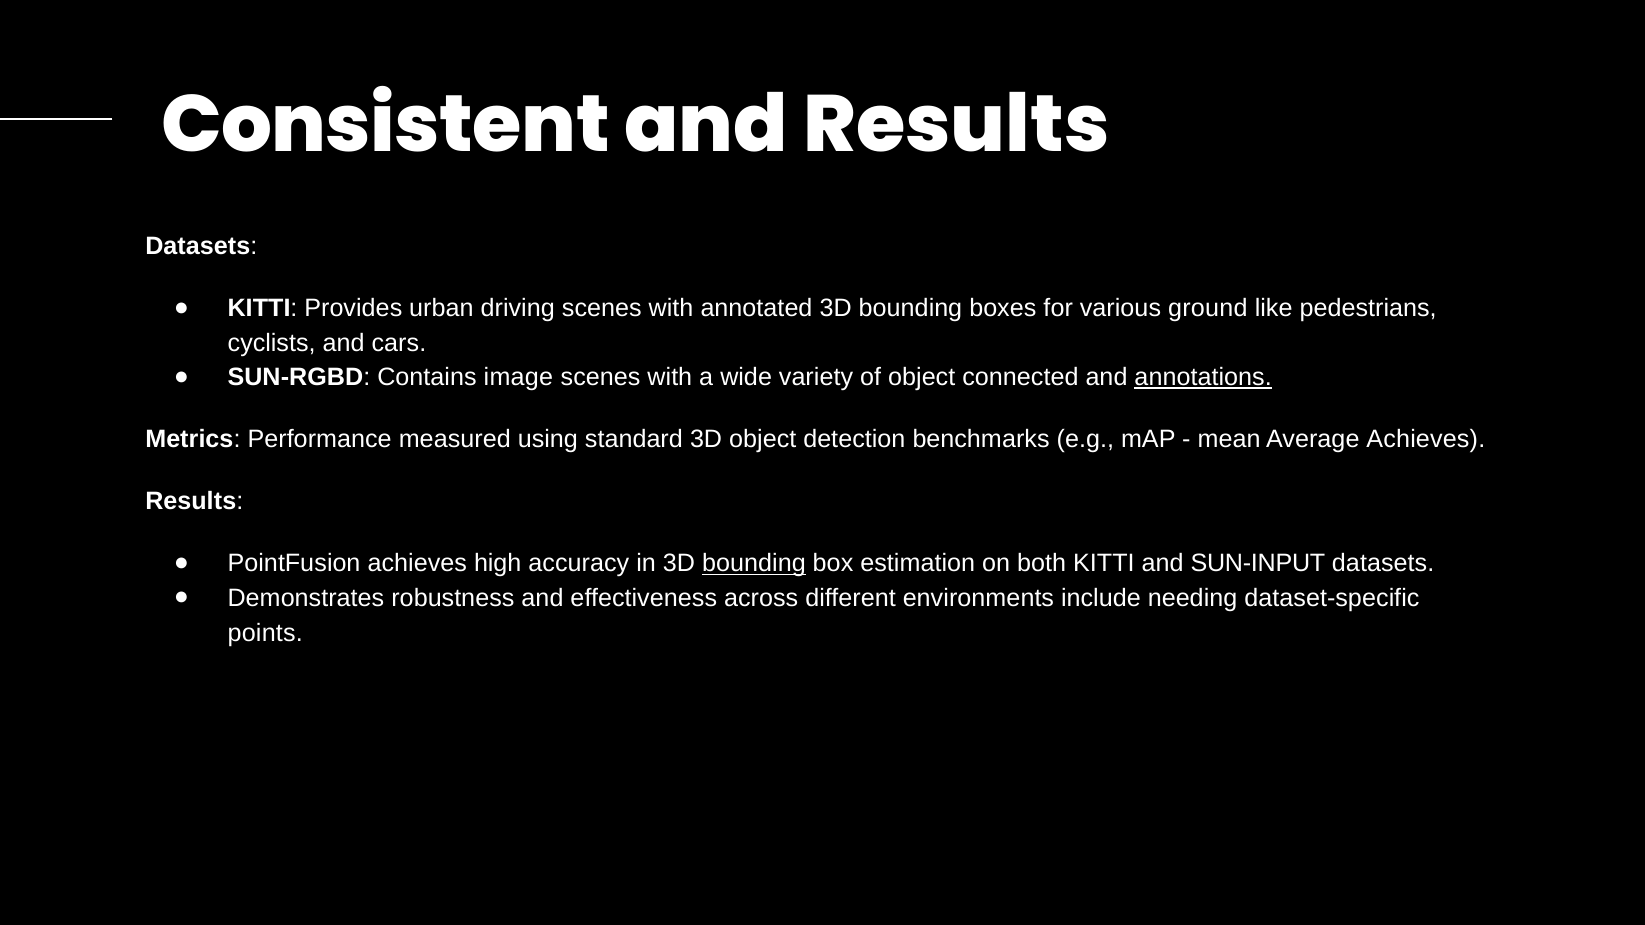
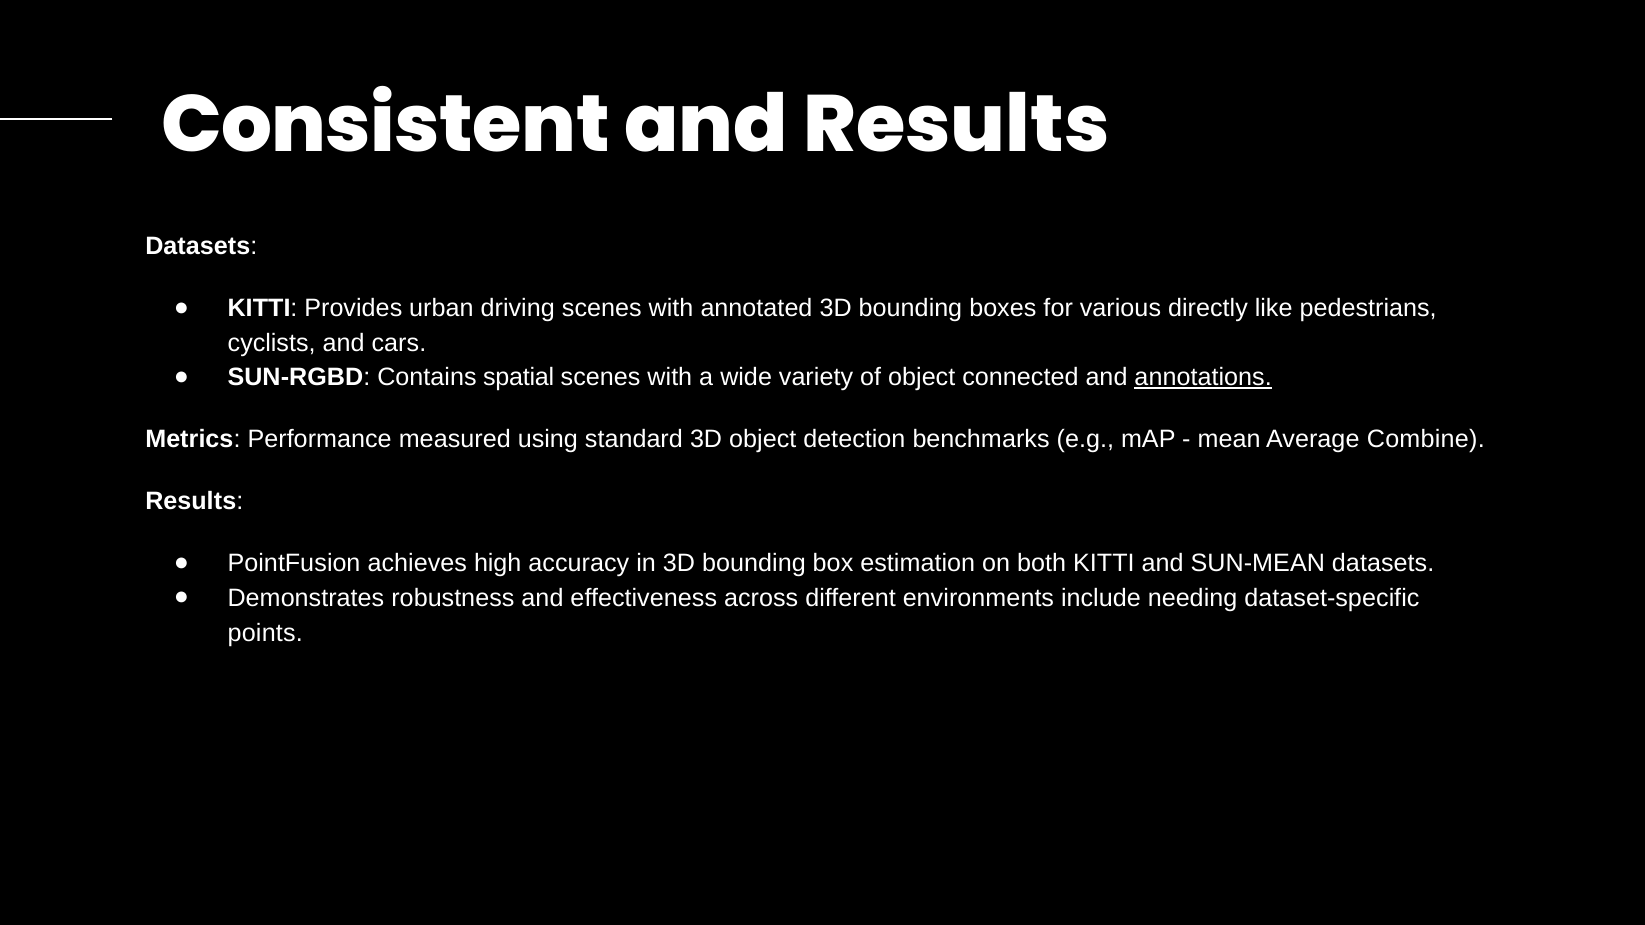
ground: ground -> directly
image: image -> spatial
Average Achieves: Achieves -> Combine
bounding at (754, 564) underline: present -> none
SUN-INPUT: SUN-INPUT -> SUN-MEAN
